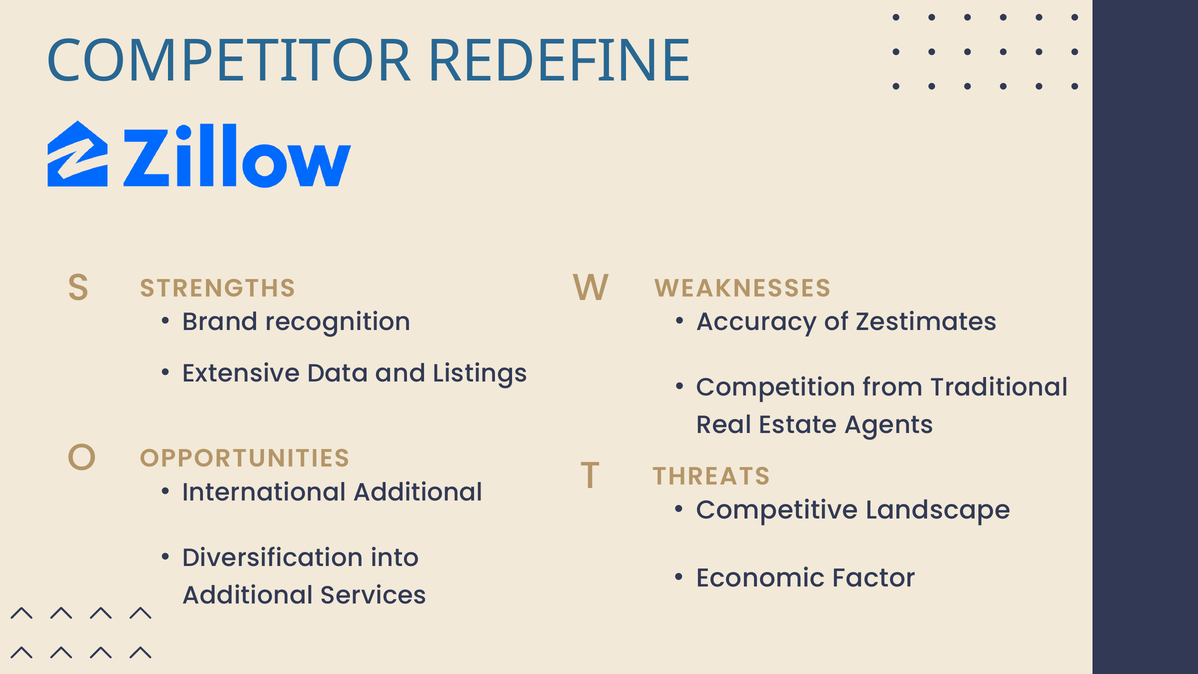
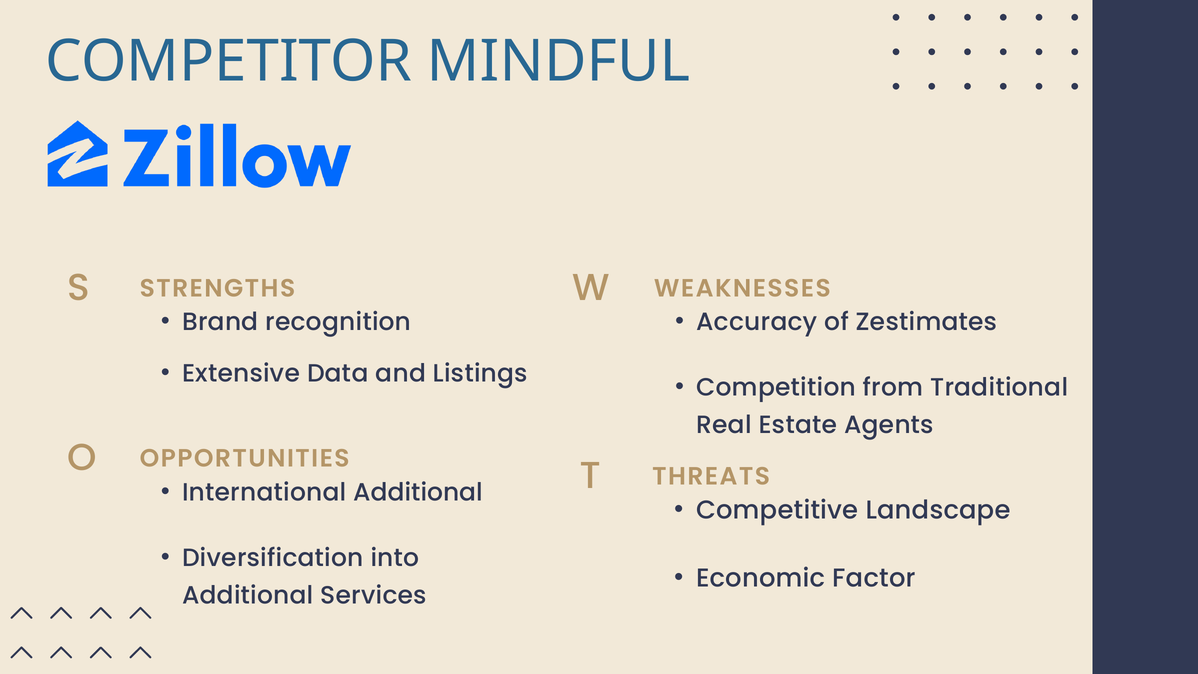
REDEFINE: REDEFINE -> MINDFUL
